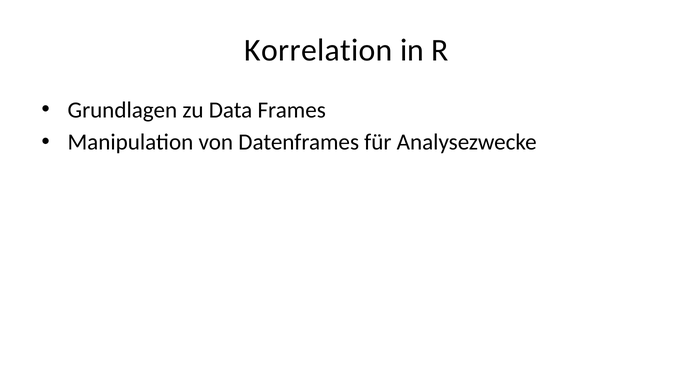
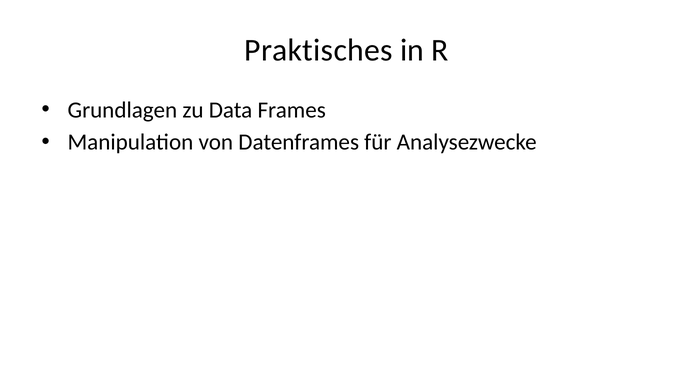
Korrelation: Korrelation -> Praktisches
